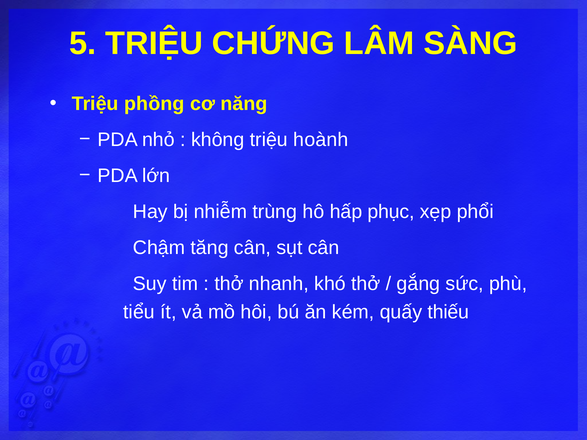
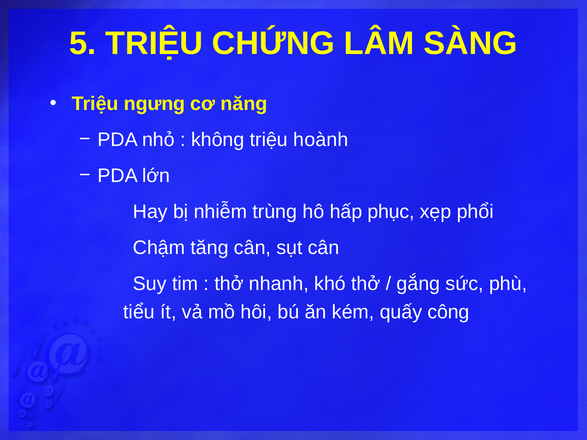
phồng: phồng -> ngưng
thiếu: thiếu -> công
